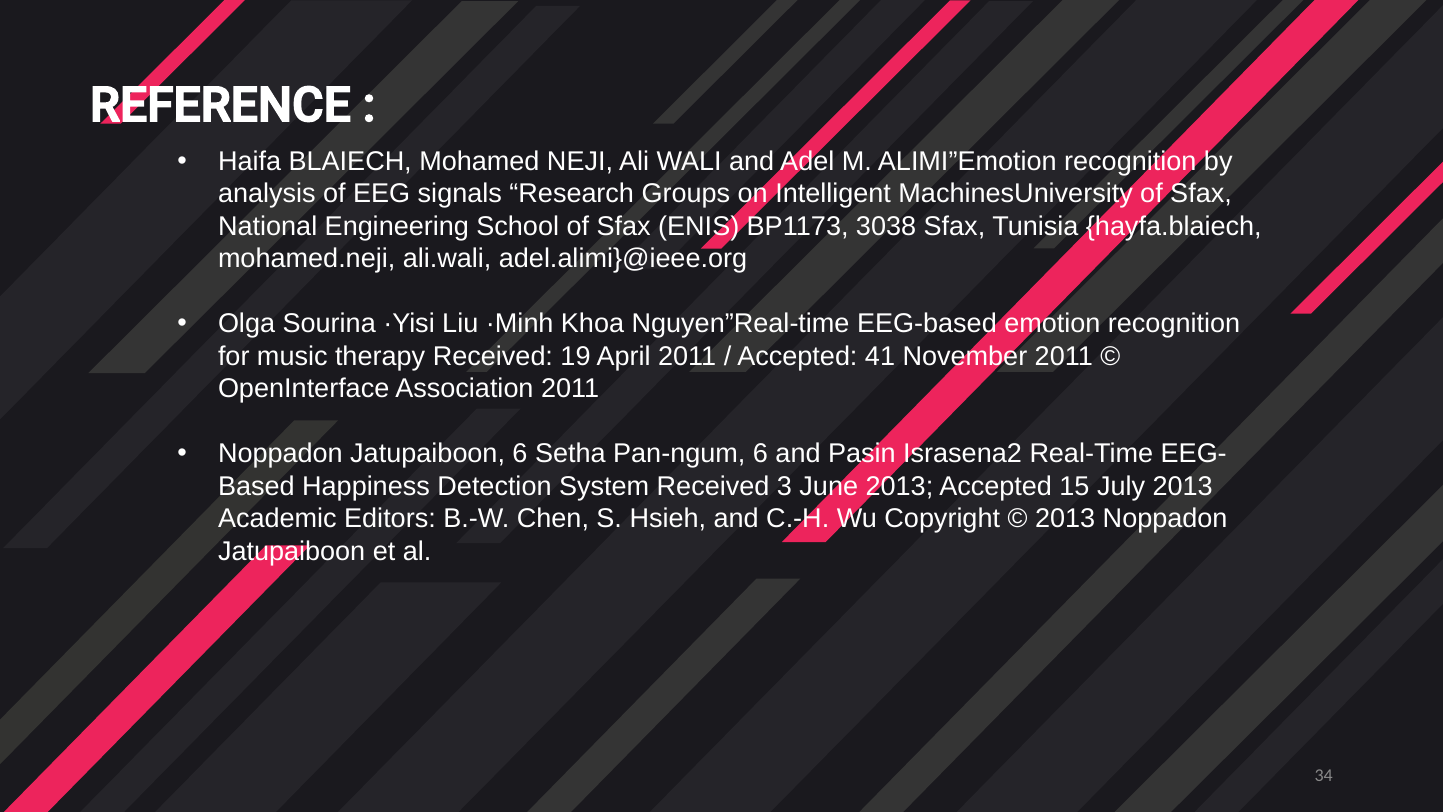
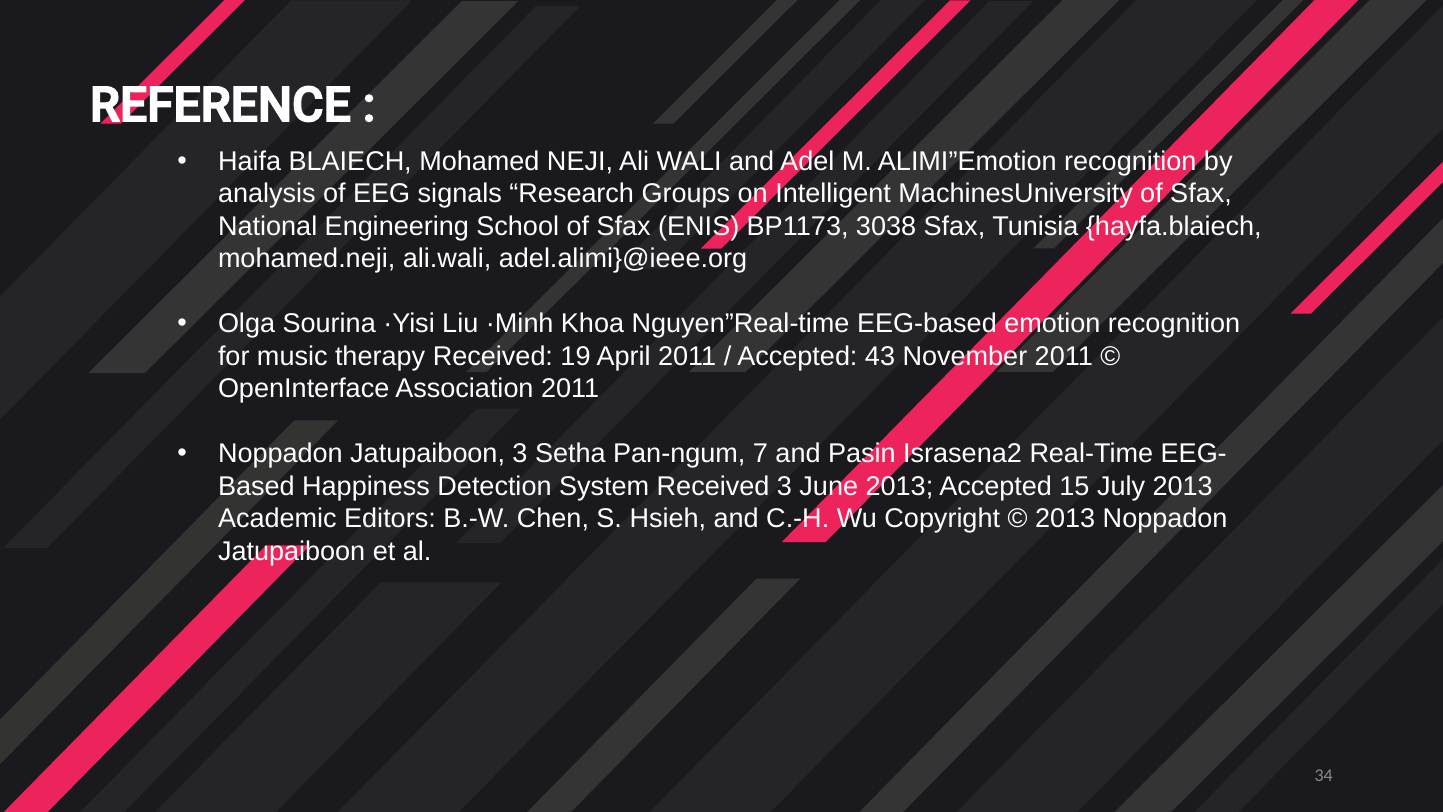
41: 41 -> 43
Jatupaiboon 6: 6 -> 3
Pan-ngum 6: 6 -> 7
